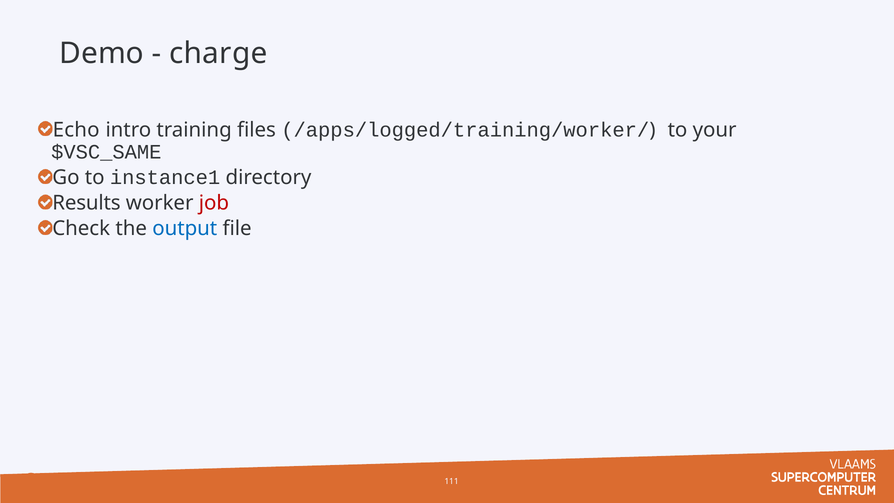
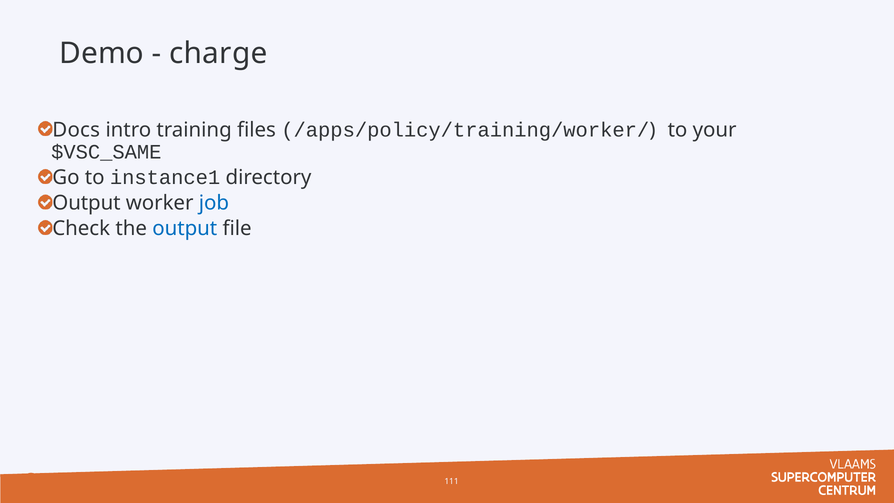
Echo: Echo -> Docs
/apps/logged/training/worker/: /apps/logged/training/worker/ -> /apps/policy/training/worker/
Results at (87, 203): Results -> Output
job colour: red -> blue
